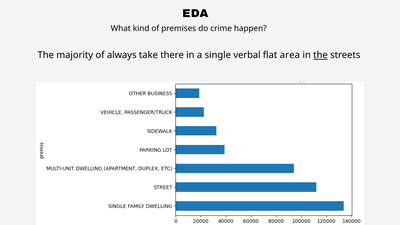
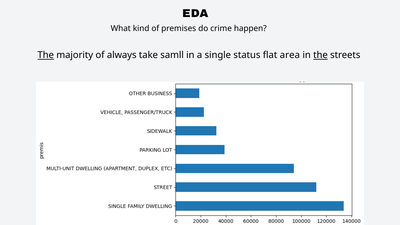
The at (46, 55) underline: none -> present
there: there -> samll
verbal: verbal -> status
